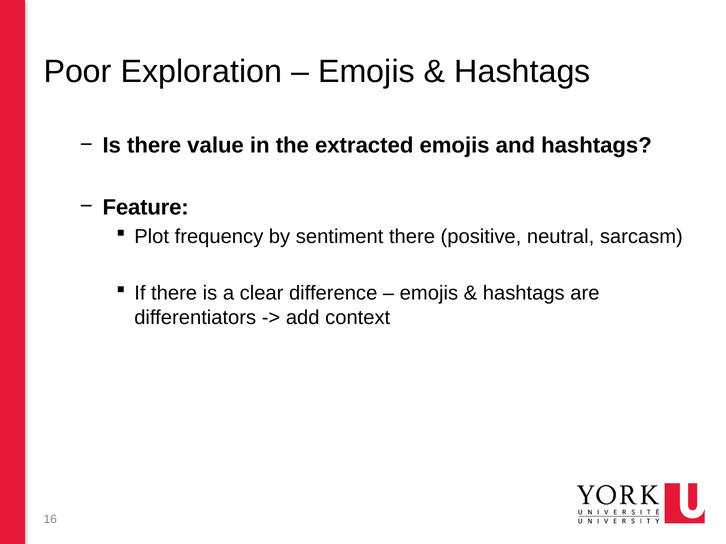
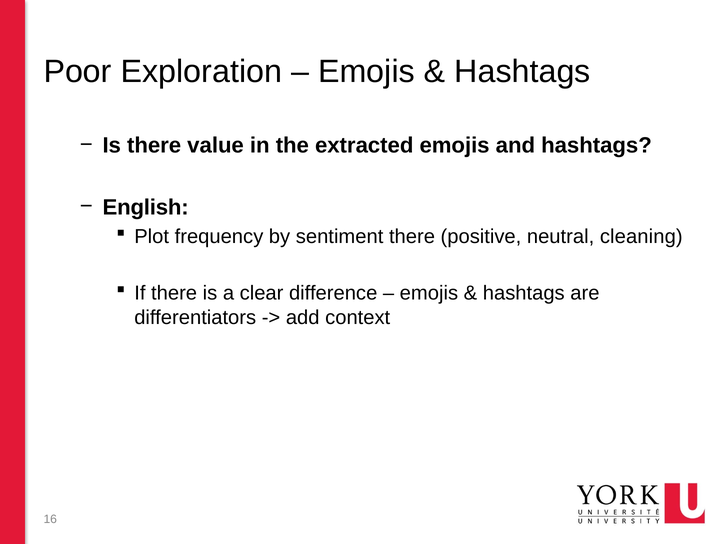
Feature: Feature -> English
sarcasm: sarcasm -> cleaning
